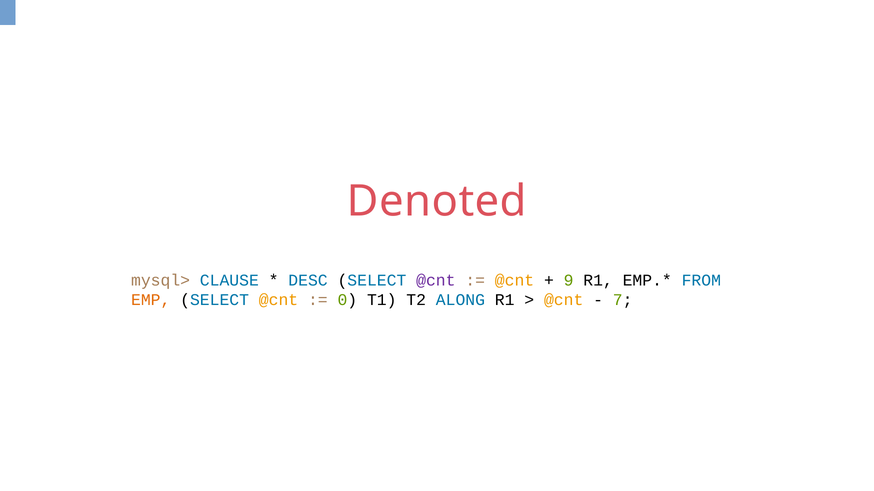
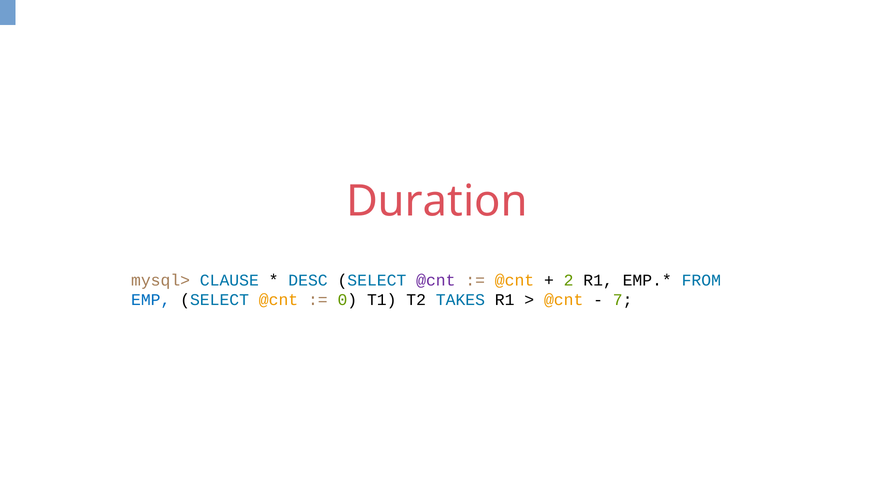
Denoted: Denoted -> Duration
9: 9 -> 2
EMP colour: orange -> blue
ALONG: ALONG -> TAKES
